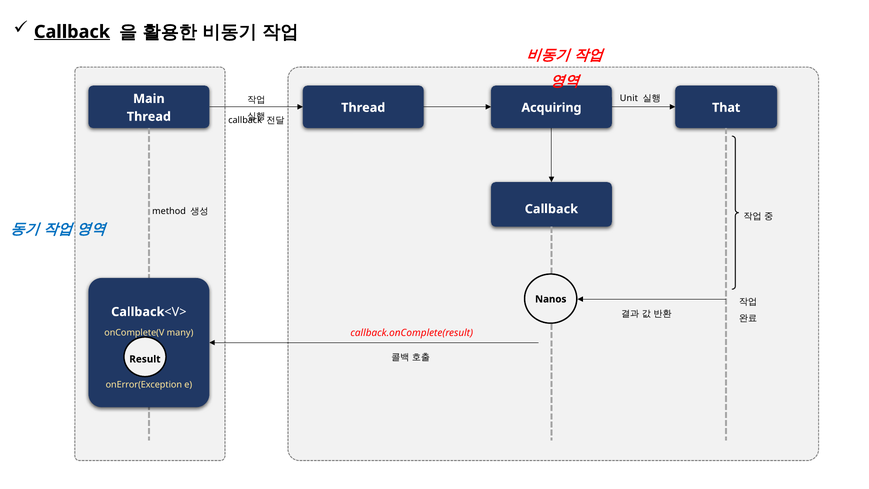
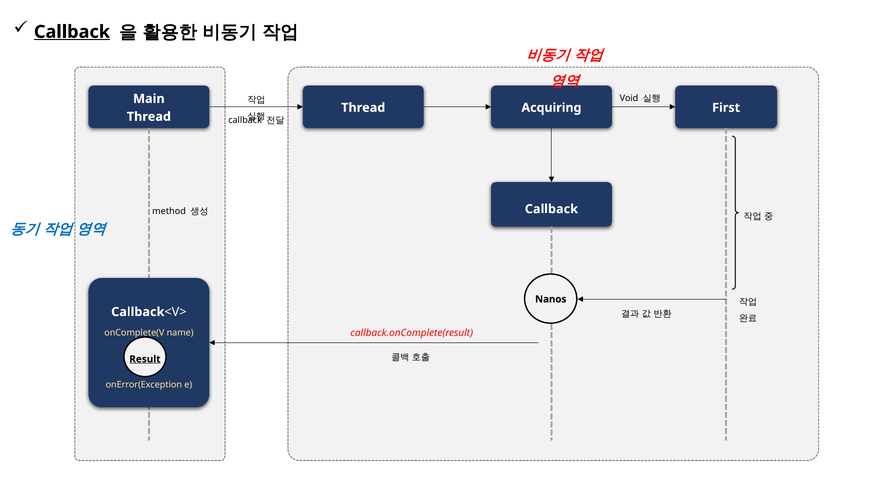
Unit: Unit -> Void
That: That -> First
many: many -> name
Result underline: none -> present
